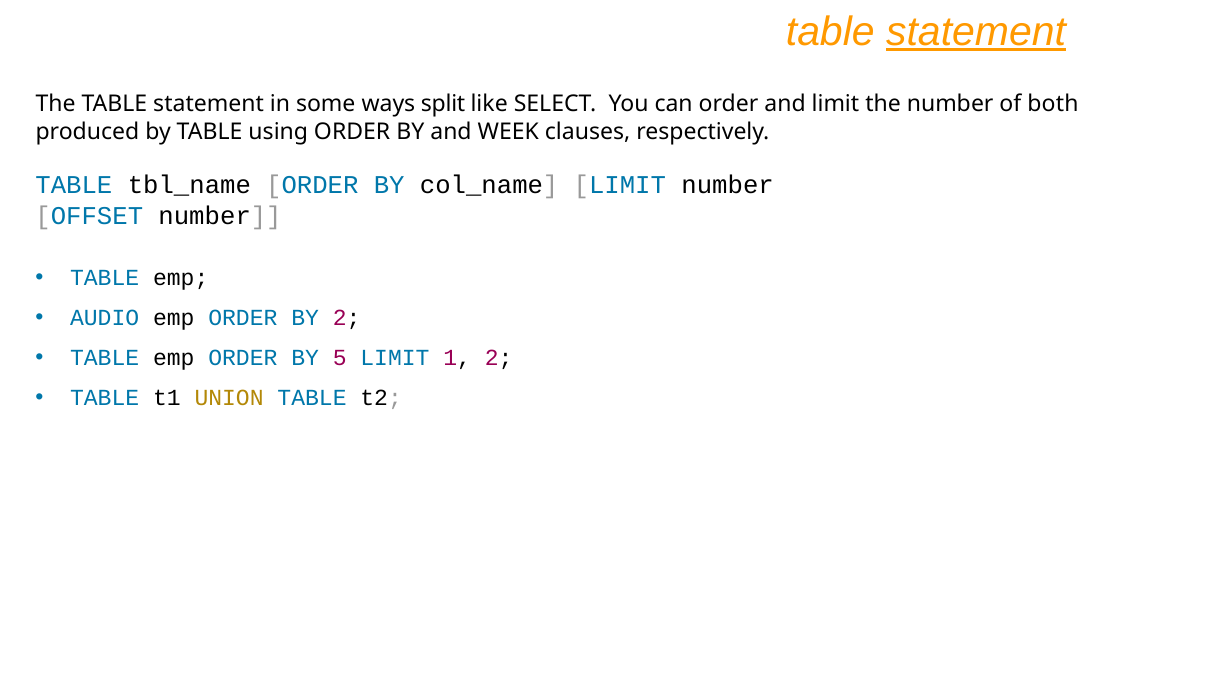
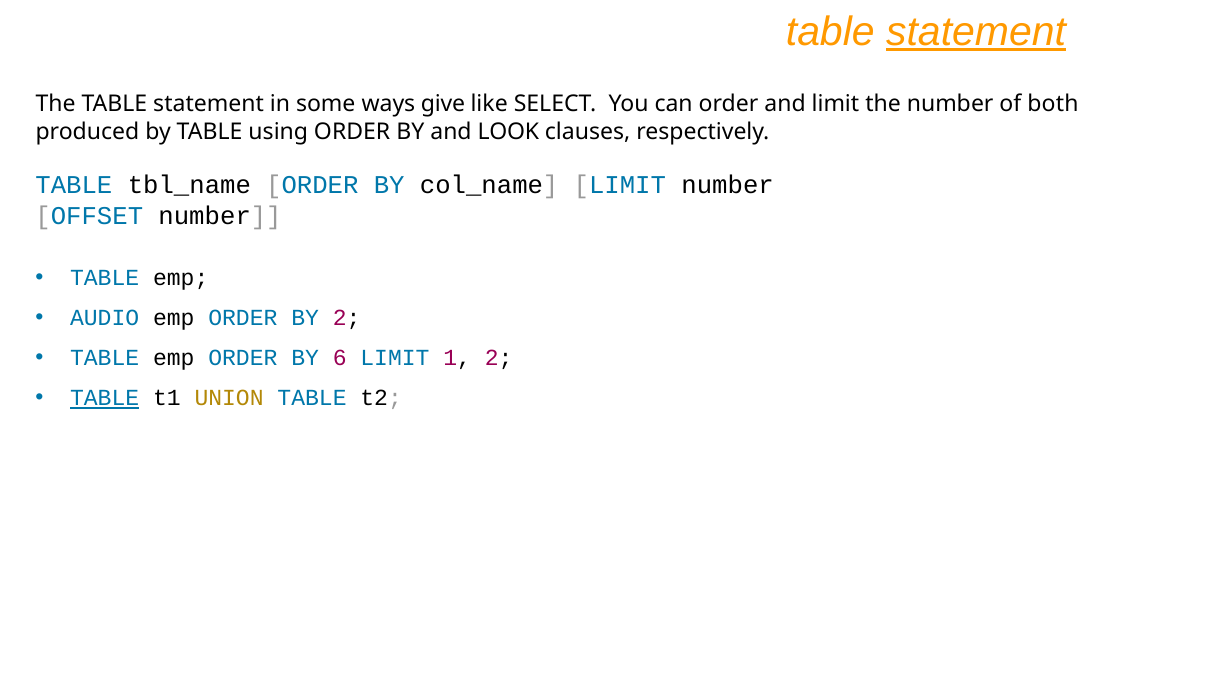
split: split -> give
WEEK: WEEK -> LOOK
5: 5 -> 6
TABLE at (105, 398) underline: none -> present
